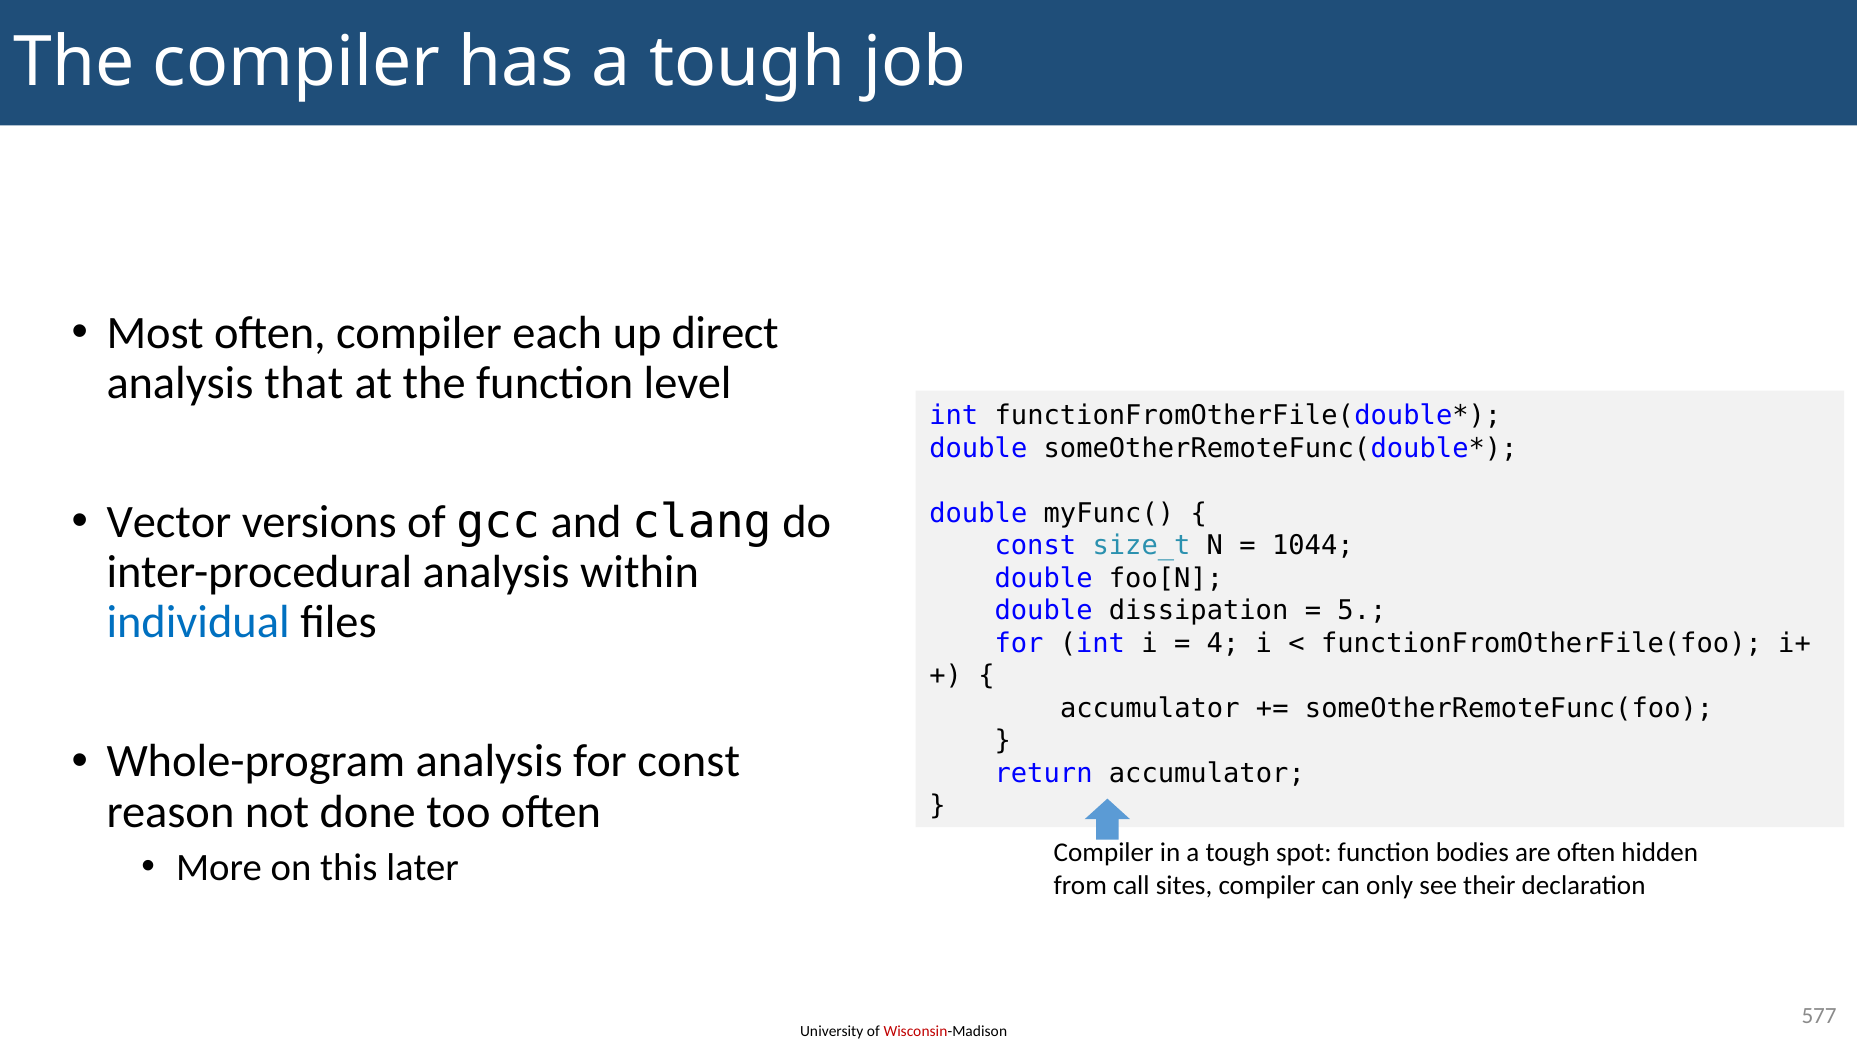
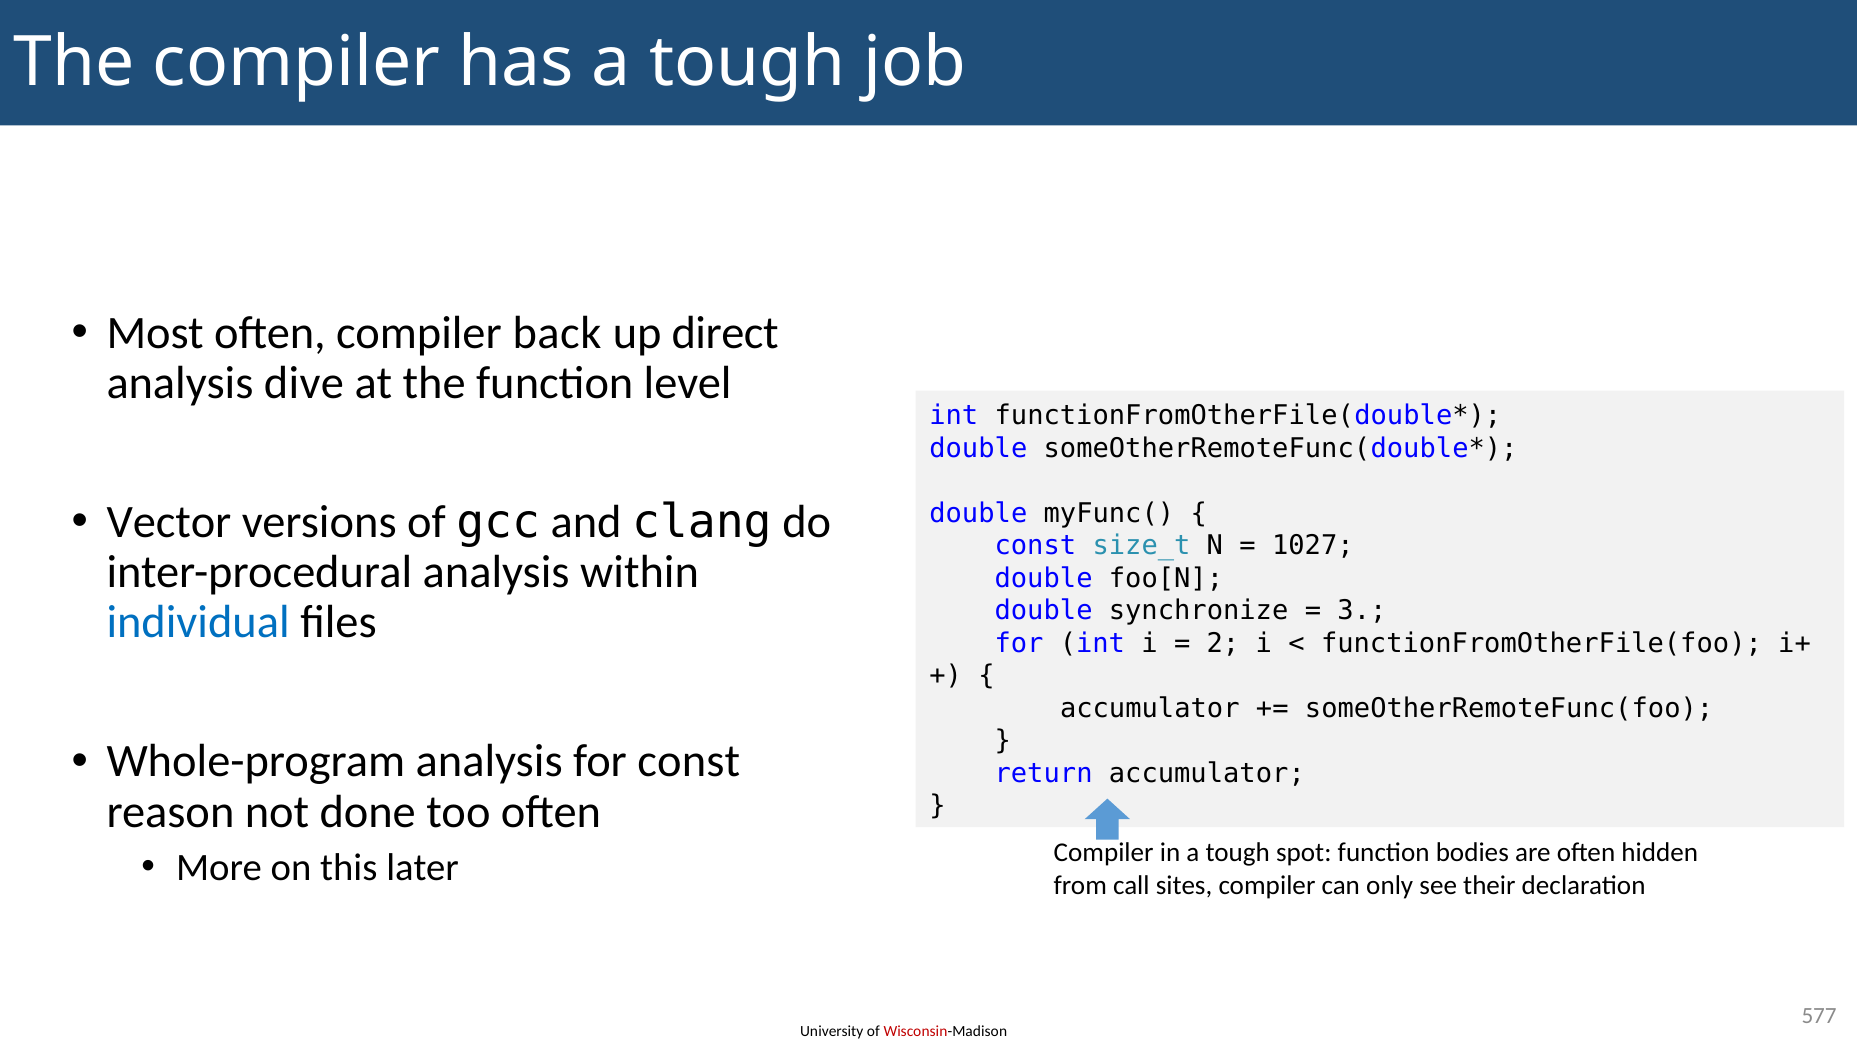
each: each -> back
that: that -> dive
1044: 1044 -> 1027
dissipation: dissipation -> synchronize
5: 5 -> 3
4: 4 -> 2
